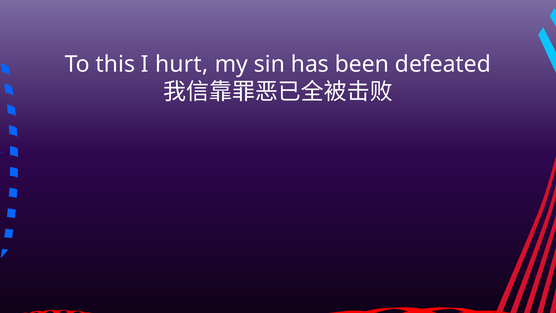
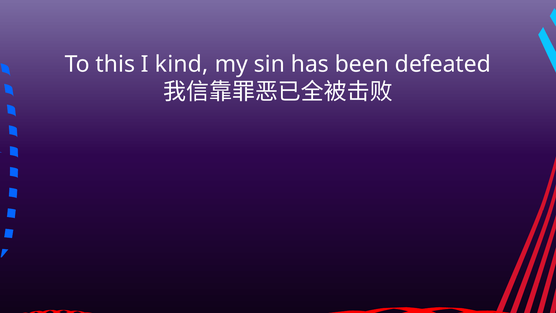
hurt: hurt -> kind
